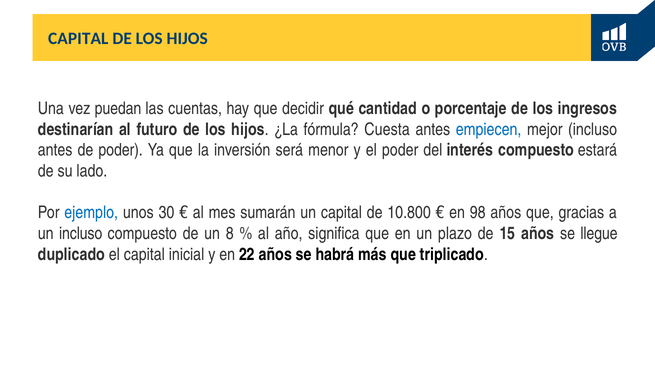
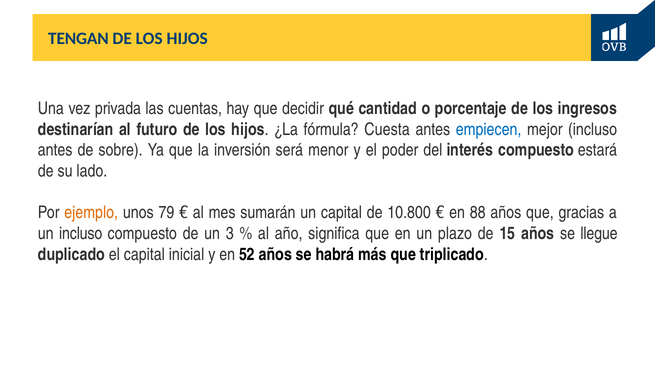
CAPITAL at (78, 38): CAPITAL -> TENGAN
puedan: puedan -> privada
de poder: poder -> sobre
ejemplo colour: blue -> orange
30: 30 -> 79
98: 98 -> 88
8: 8 -> 3
22: 22 -> 52
